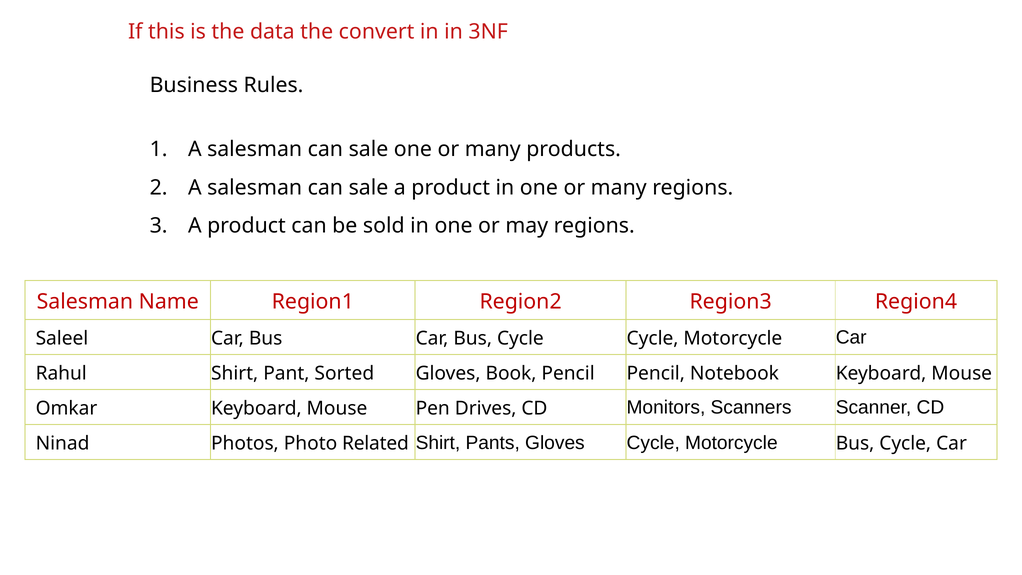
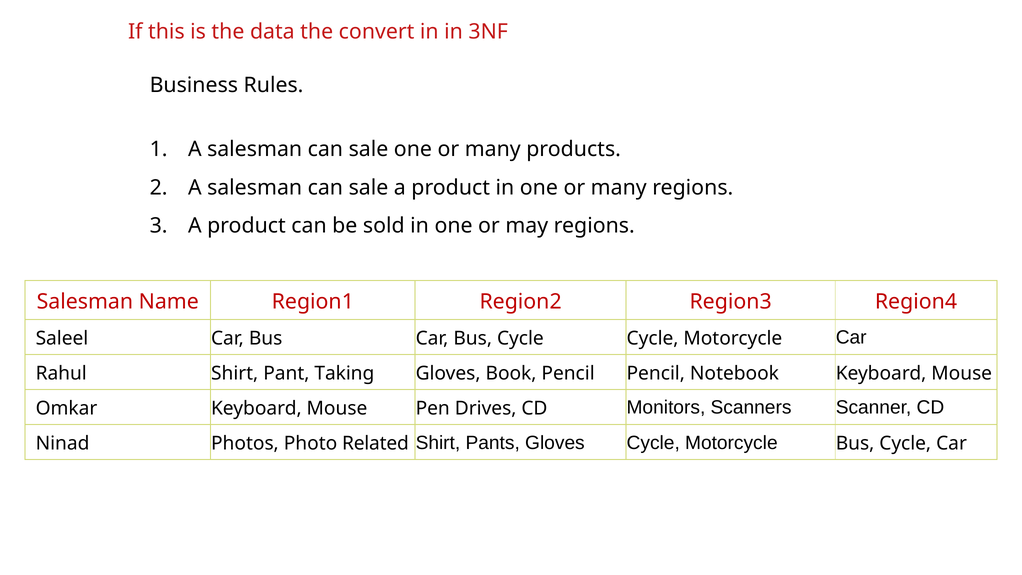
Sorted: Sorted -> Taking
